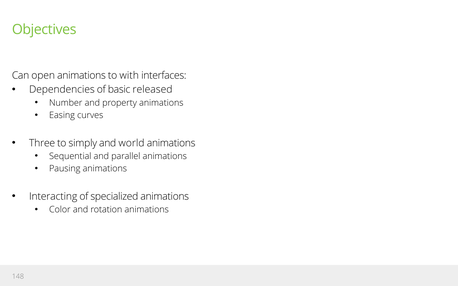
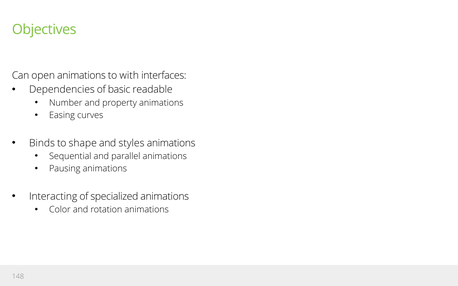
released: released -> readable
Three: Three -> Binds
simply: simply -> shape
world: world -> styles
